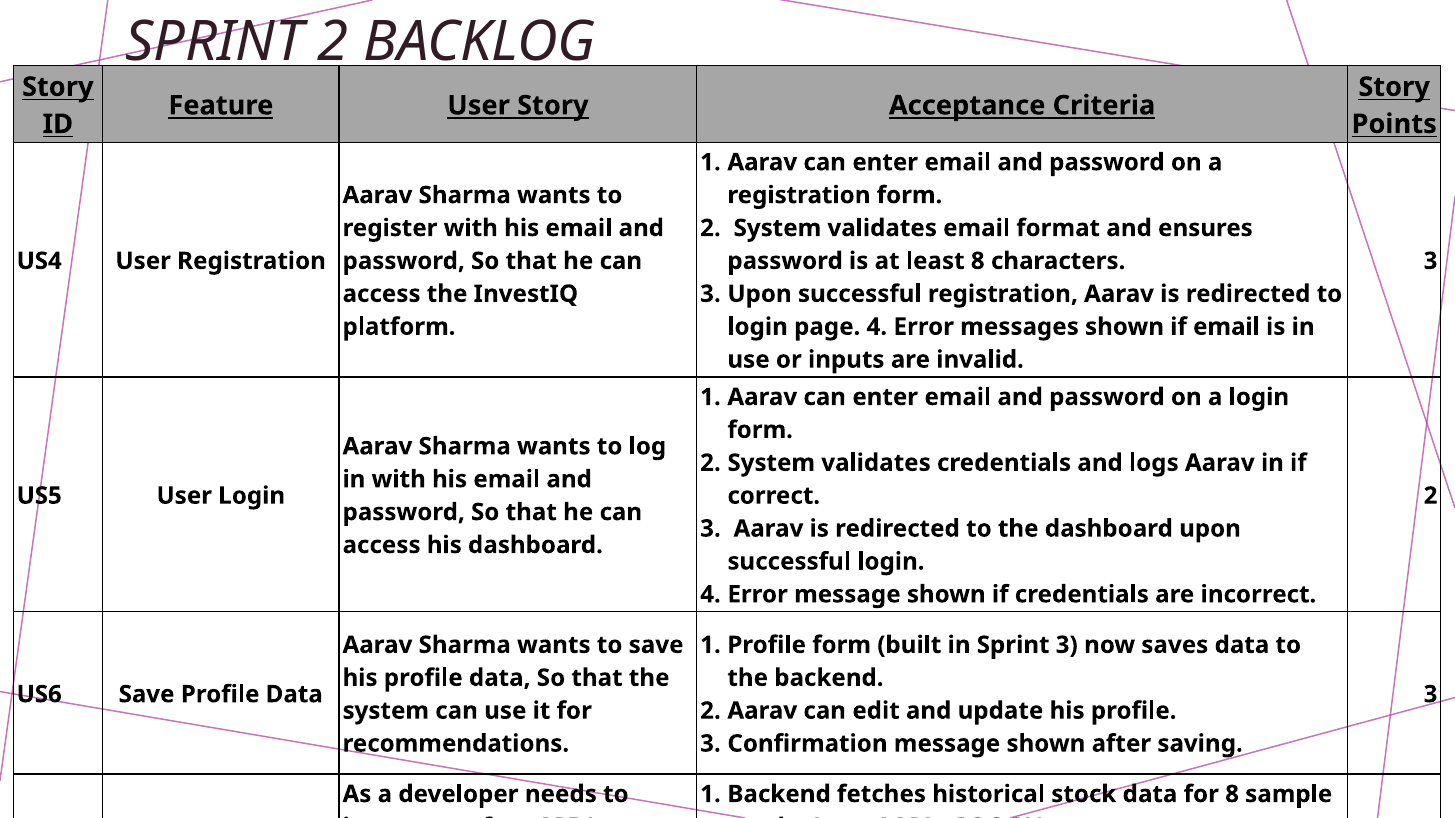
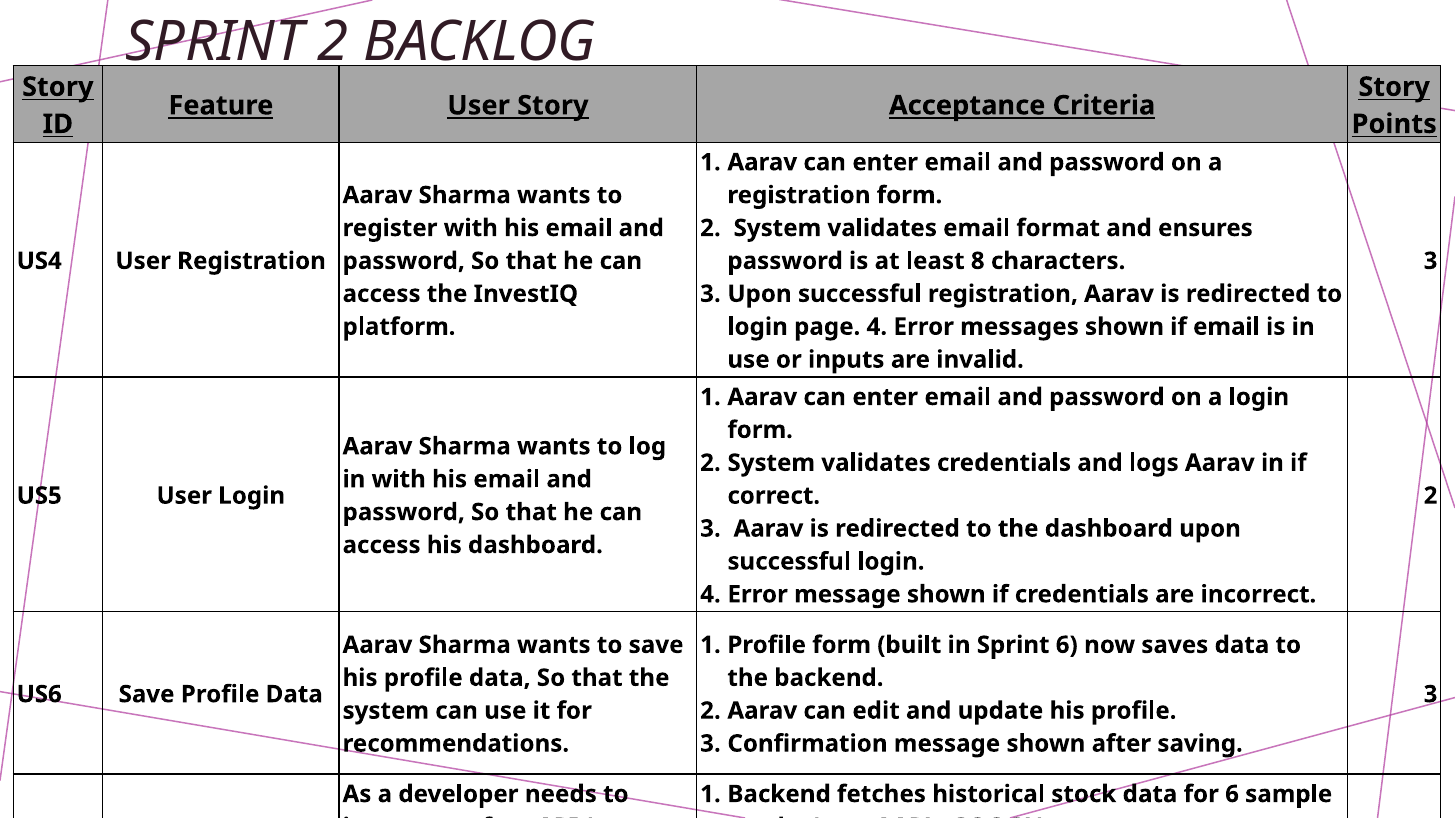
Sprint 3: 3 -> 6
for 8: 8 -> 6
